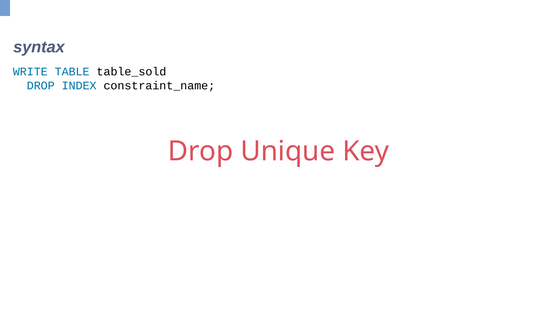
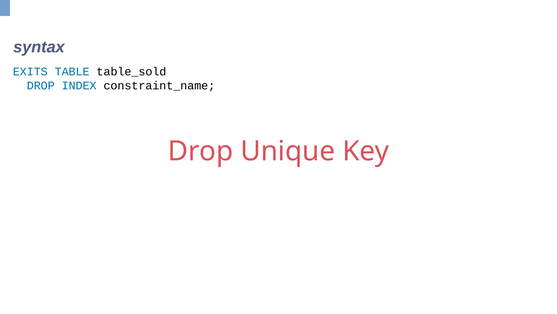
WRITE: WRITE -> EXITS
